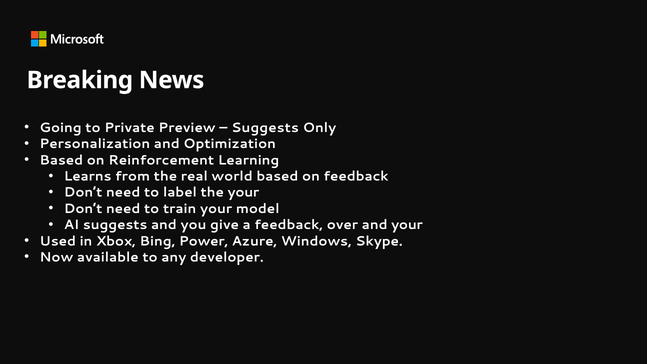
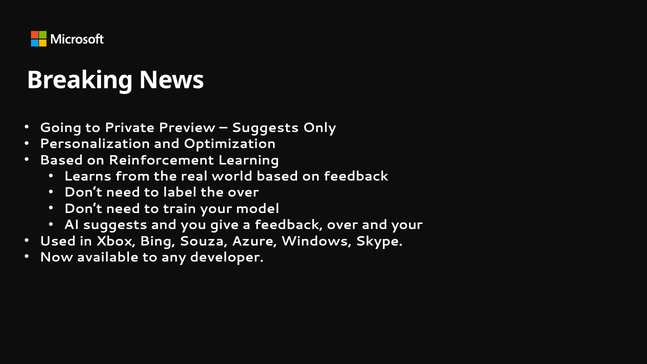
the your: your -> over
Power: Power -> Souza
